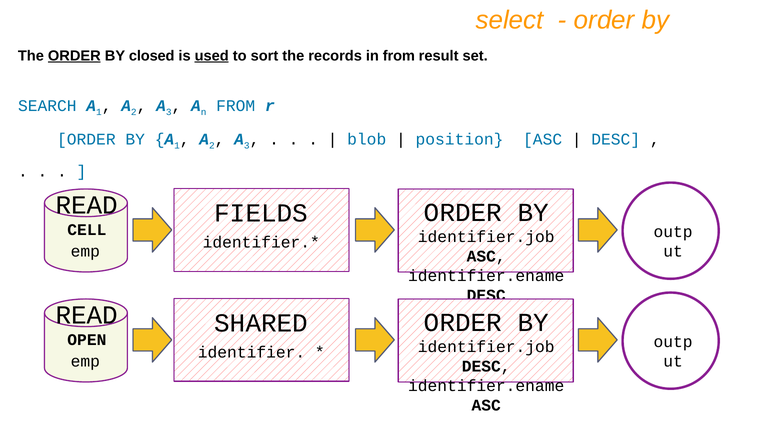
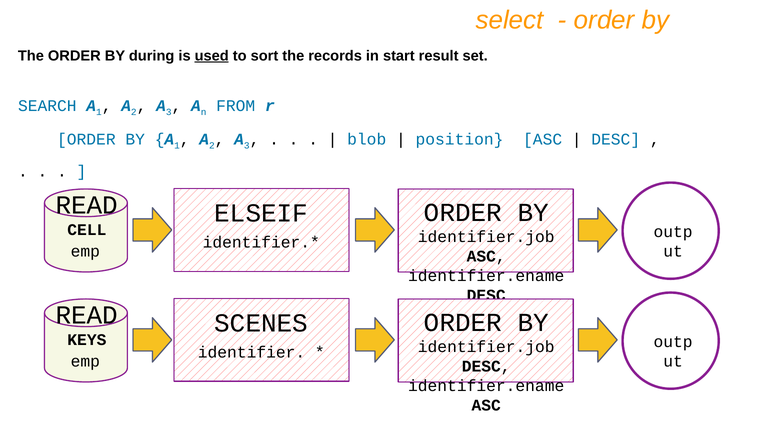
ORDER at (74, 56) underline: present -> none
closed: closed -> during
in from: from -> start
FIELDS: FIELDS -> ELSEIF
SHARED: SHARED -> SCENES
OPEN: OPEN -> KEYS
